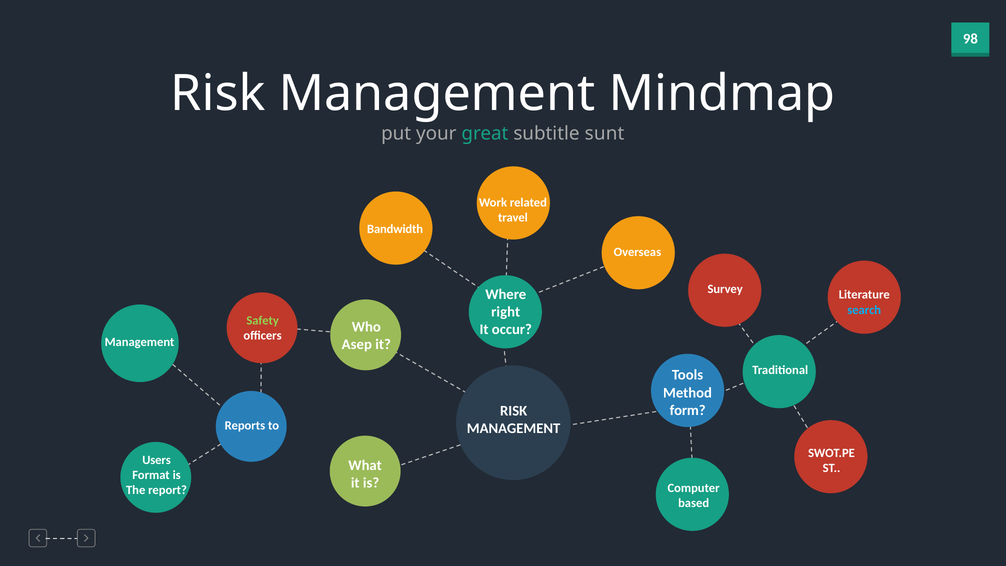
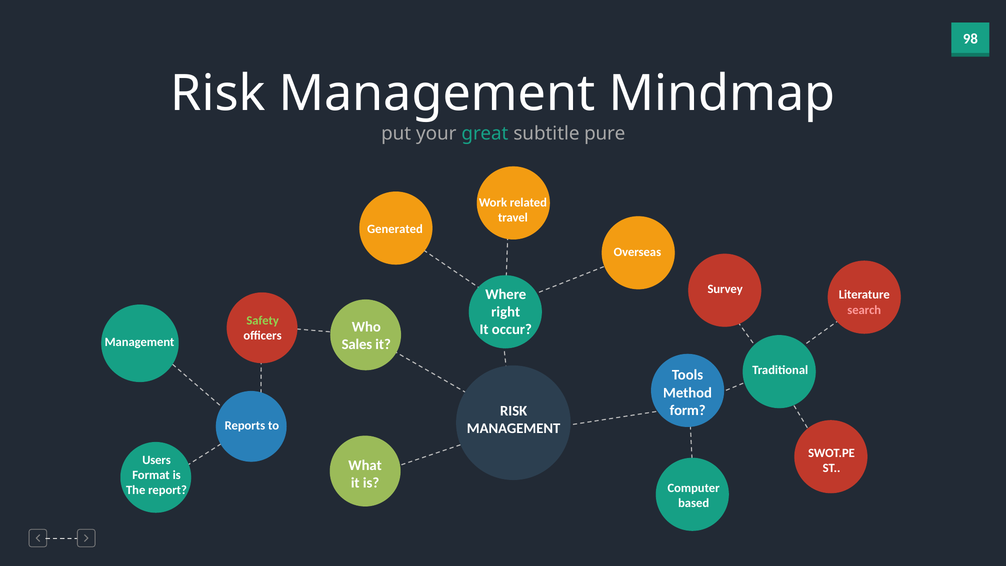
sunt: sunt -> pure
Bandwidth: Bandwidth -> Generated
search colour: light blue -> pink
Asep: Asep -> Sales
